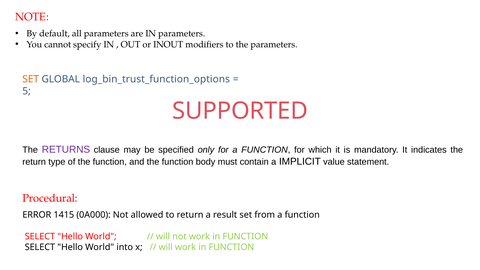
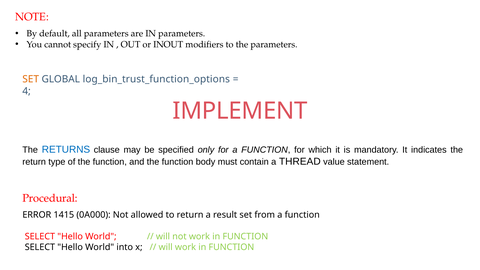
5: 5 -> 4
SUPPORTED: SUPPORTED -> IMPLEMENT
RETURNS colour: purple -> blue
IMPLICIT: IMPLICIT -> THREAD
